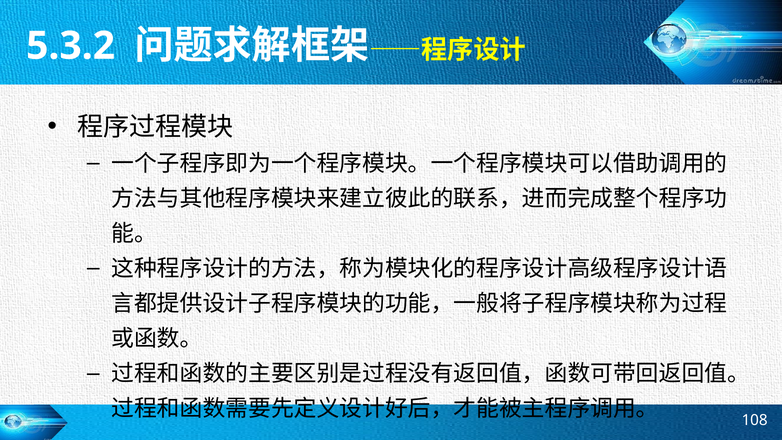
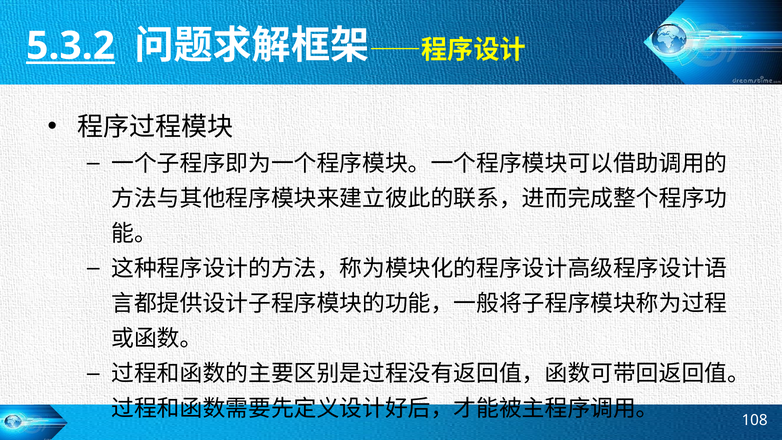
5.3.2 underline: none -> present
